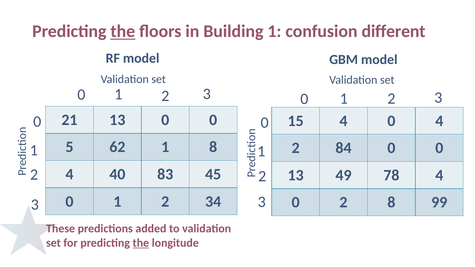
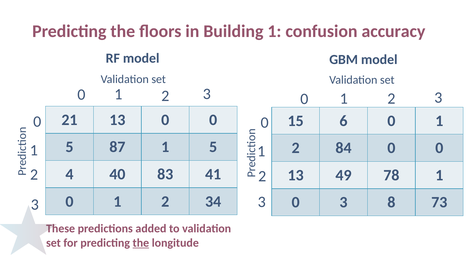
the at (123, 31) underline: present -> none
different: different -> accuracy
15 4: 4 -> 6
4 at (439, 121): 4 -> 1
62: 62 -> 87
1 8: 8 -> 5
45: 45 -> 41
78 4: 4 -> 1
2 at (343, 203): 2 -> 3
99: 99 -> 73
